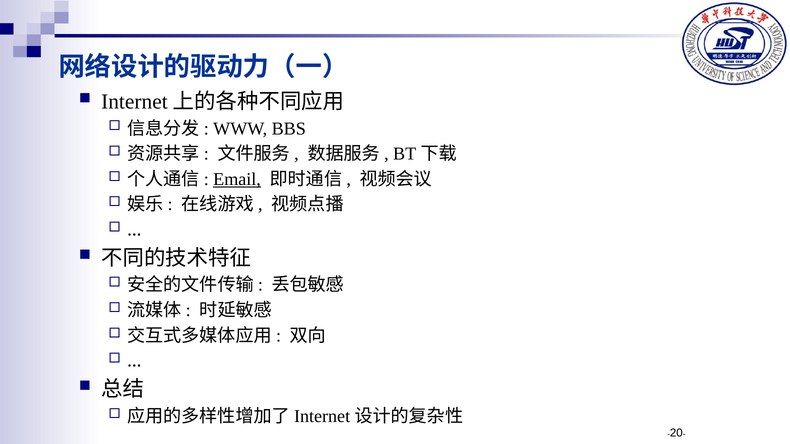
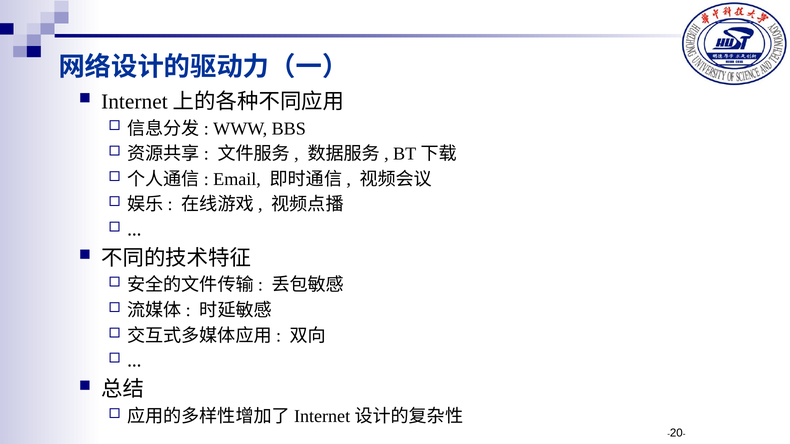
Email underline: present -> none
